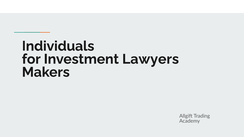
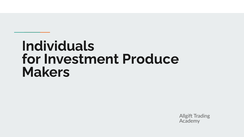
Lawyers: Lawyers -> Produce
